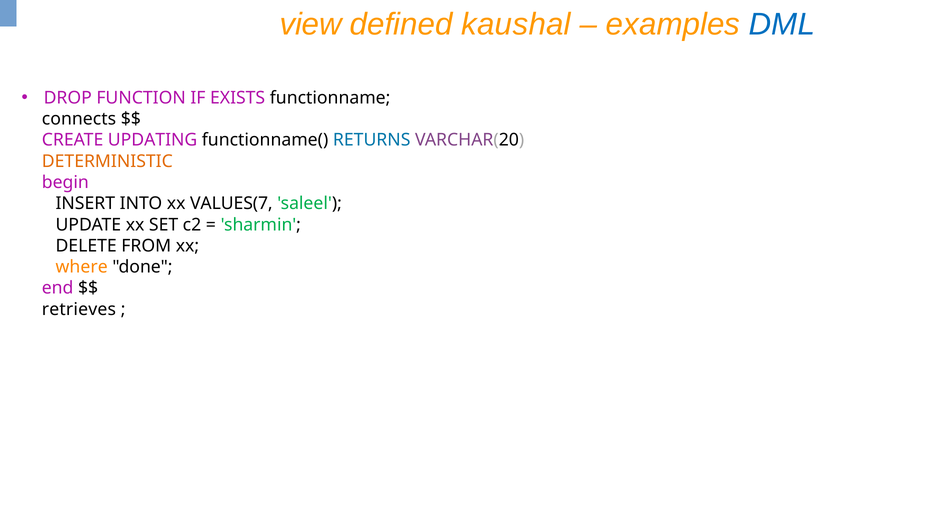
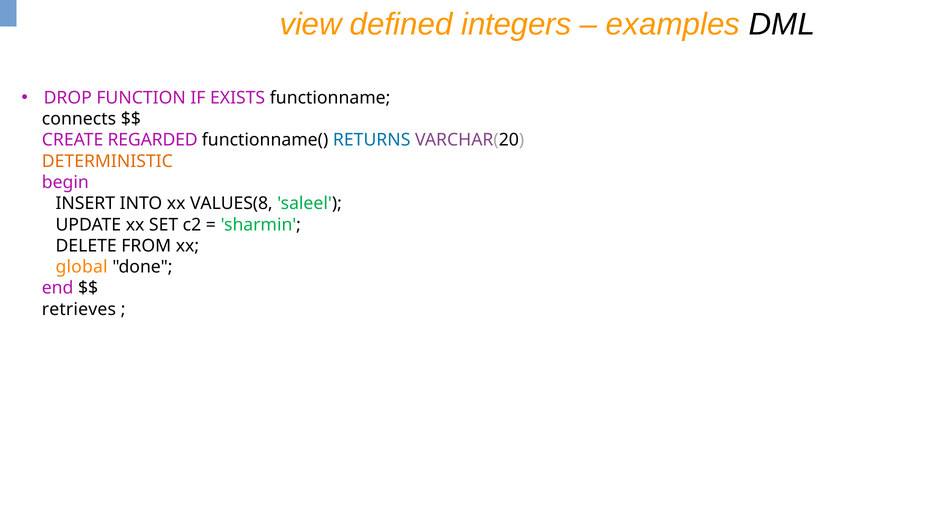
kaushal: kaushal -> integers
DML colour: blue -> black
UPDATING: UPDATING -> REGARDED
VALUES(7: VALUES(7 -> VALUES(8
where: where -> global
